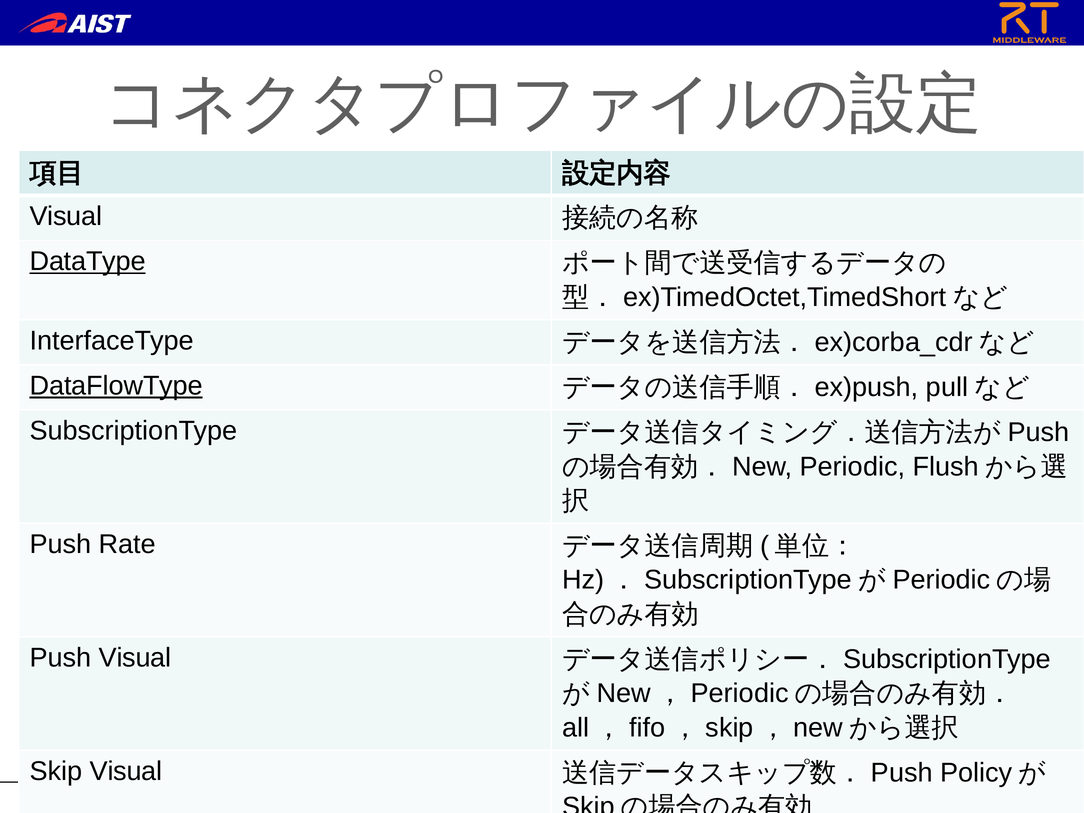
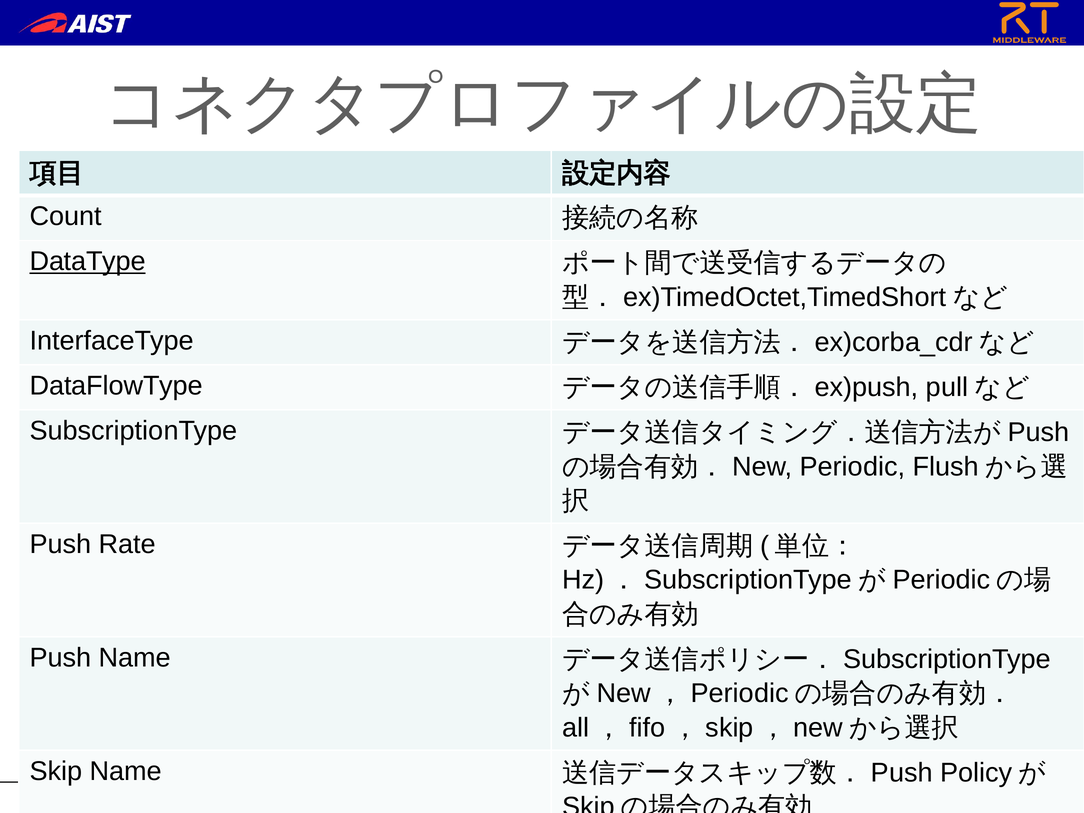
Visual at (66, 216): Visual -> Count
DataFlowType underline: present -> none
Push Visual: Visual -> Name
Skip Visual: Visual -> Name
